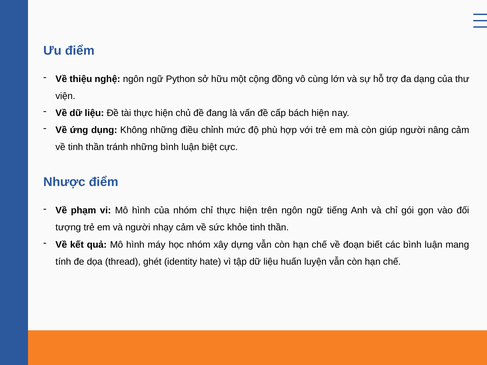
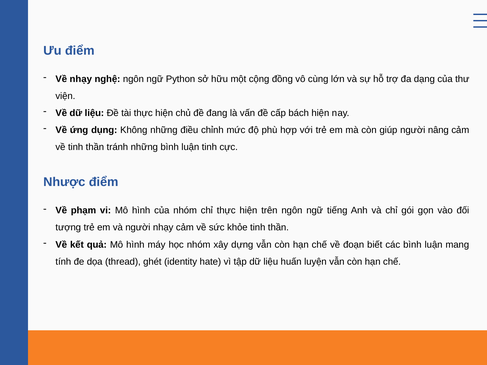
Về thiệu: thiệu -> nhạy
luận biệt: biệt -> tinh
